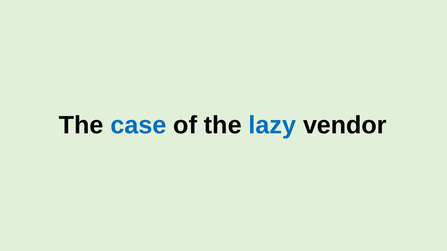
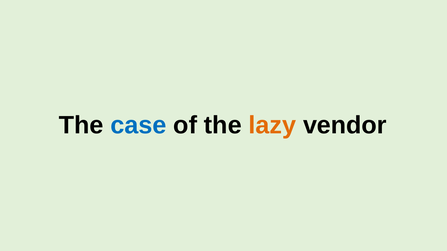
lazy colour: blue -> orange
